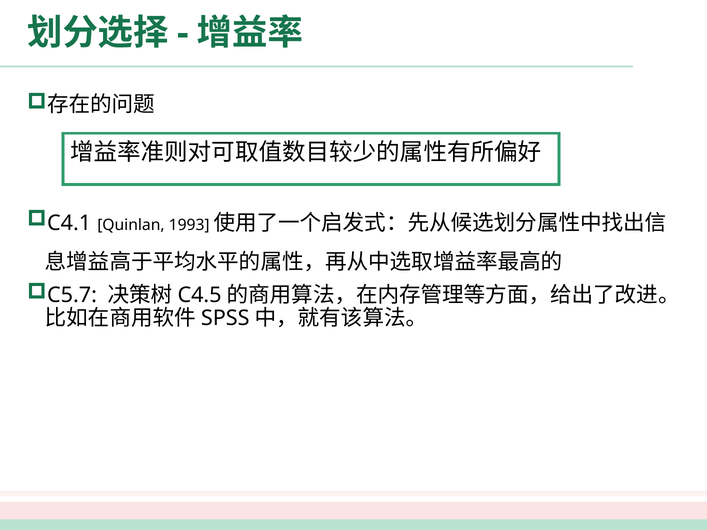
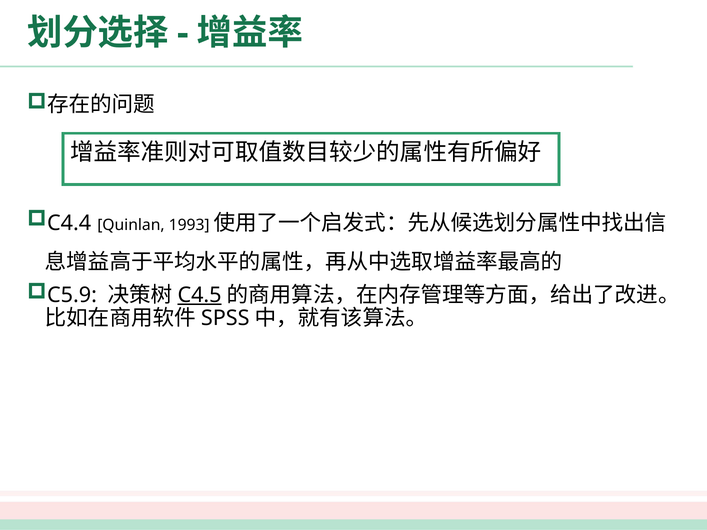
C4.1: C4.1 -> C4.4
C5.7: C5.7 -> C5.9
C4.5 underline: none -> present
